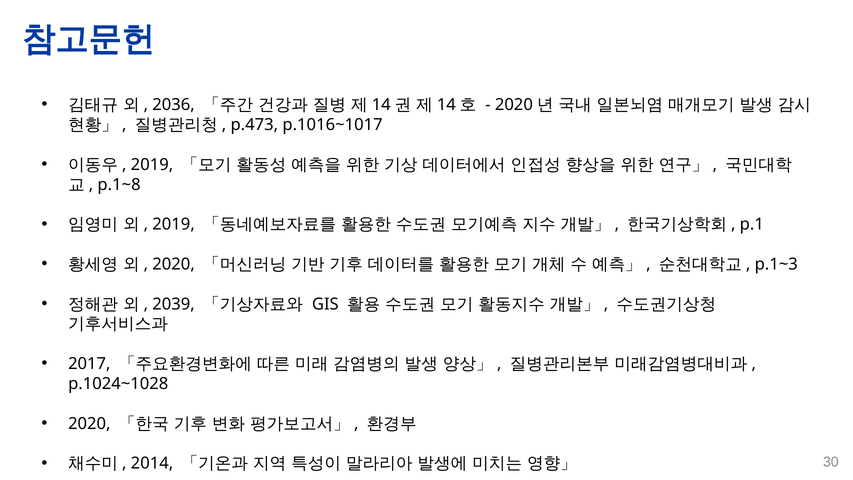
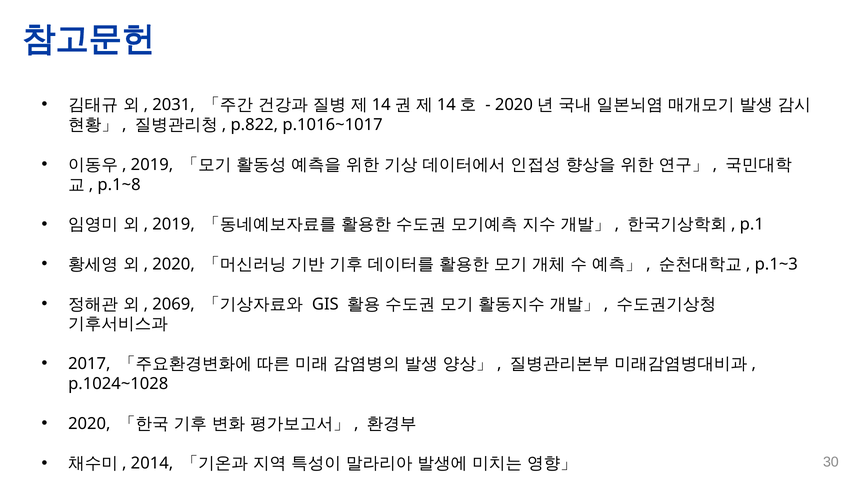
2036: 2036 -> 2031
p.473: p.473 -> p.822
2039: 2039 -> 2069
